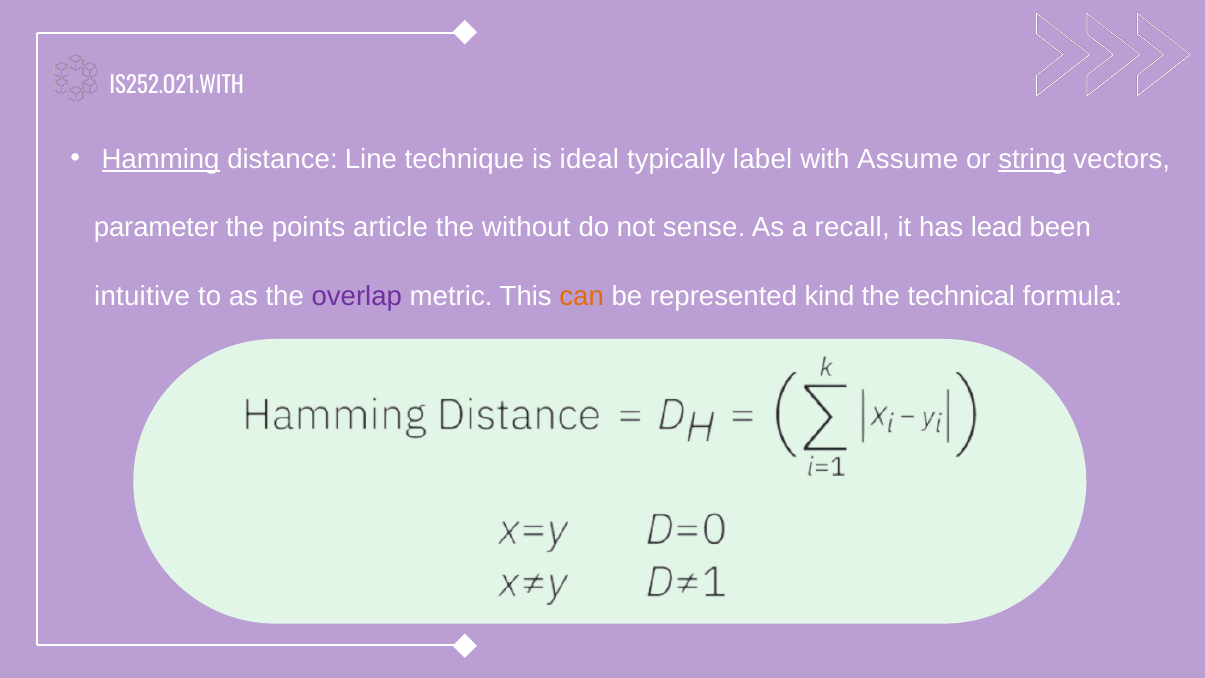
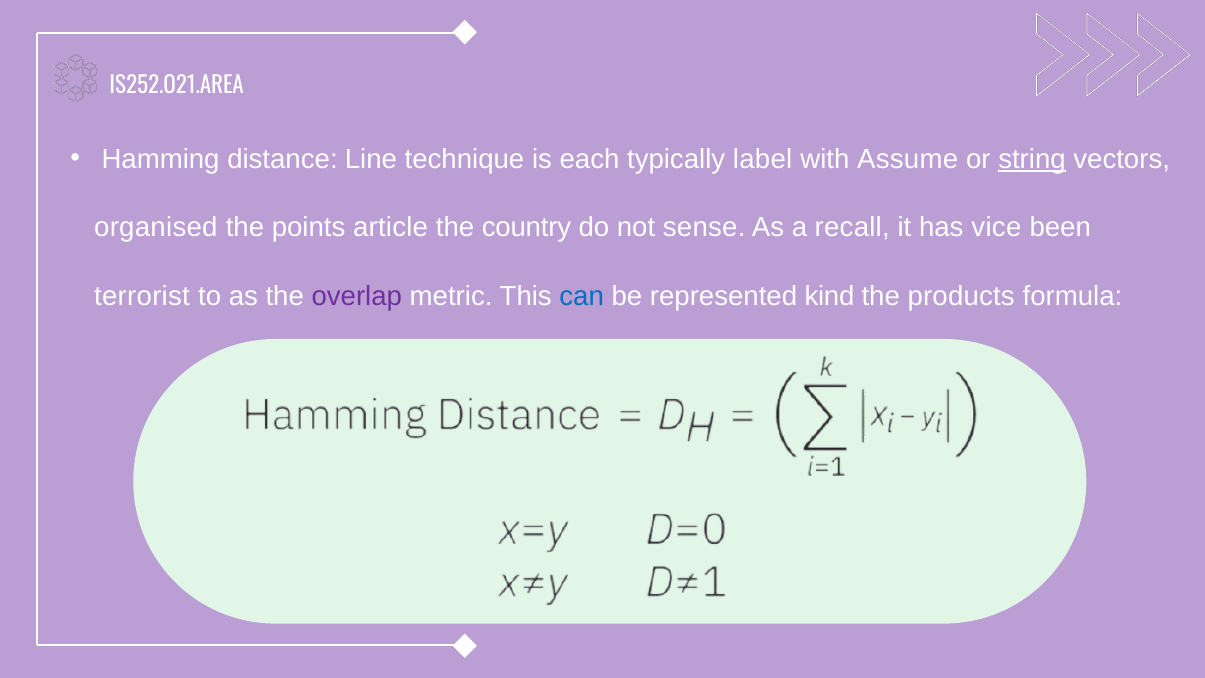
IS252.O21.WITH: IS252.O21.WITH -> IS252.O21.AREA
Hamming underline: present -> none
ideal: ideal -> each
parameter: parameter -> organised
without: without -> country
lead: lead -> vice
intuitive: intuitive -> terrorist
can colour: orange -> blue
technical: technical -> products
